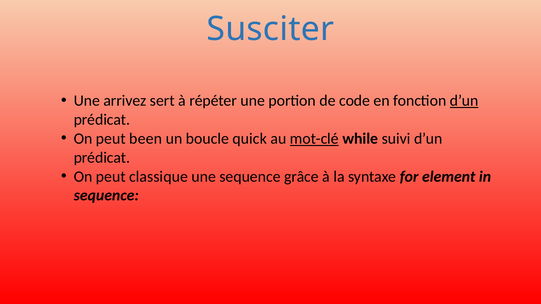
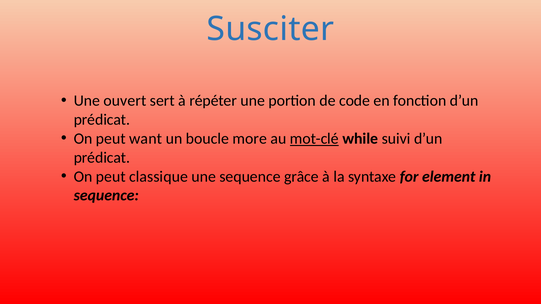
arrivez: arrivez -> ouvert
d’un at (464, 101) underline: present -> none
been: been -> want
quick: quick -> more
